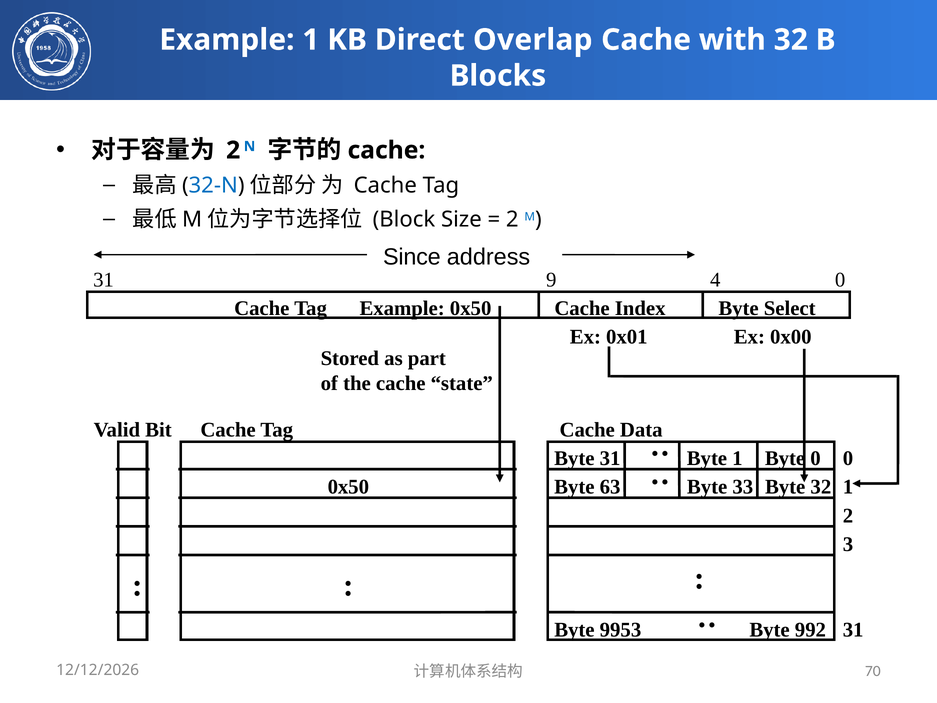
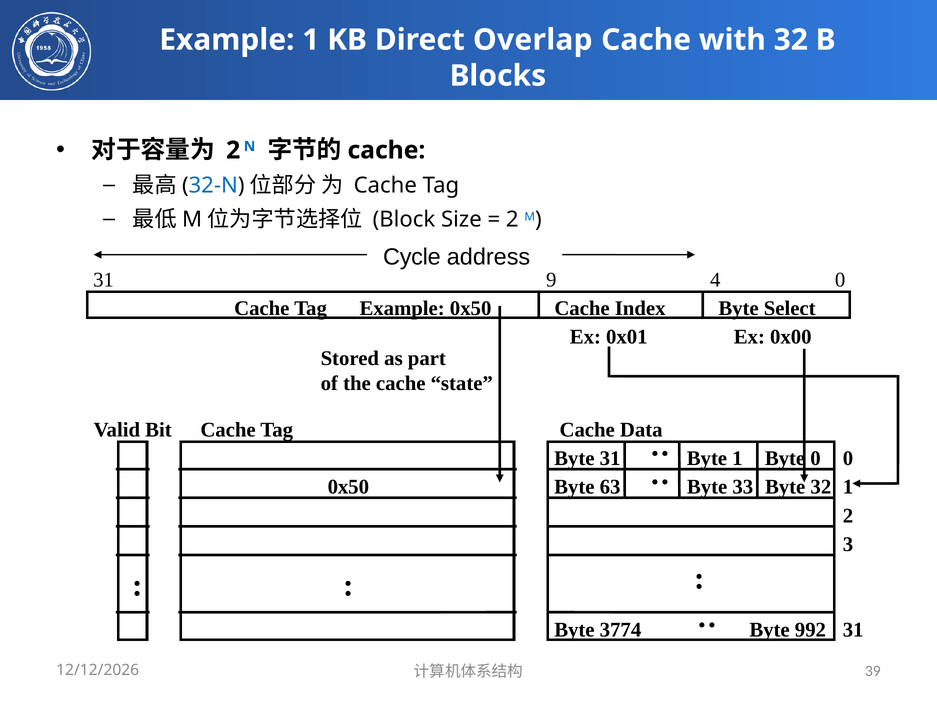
Since: Since -> Cycle
9953: 9953 -> 3774
70: 70 -> 39
